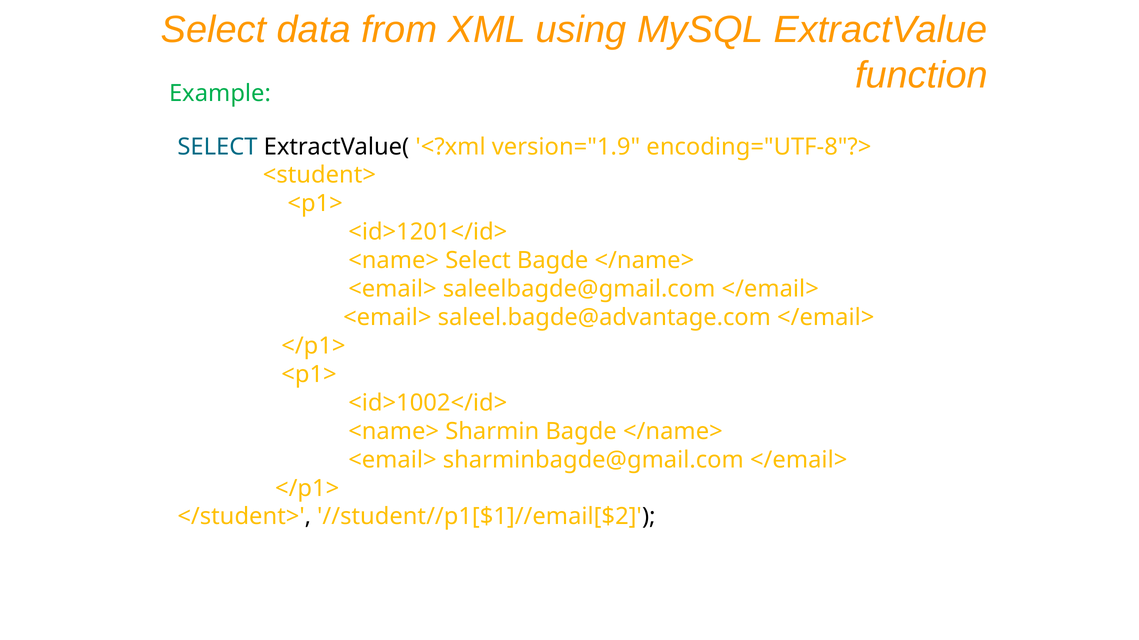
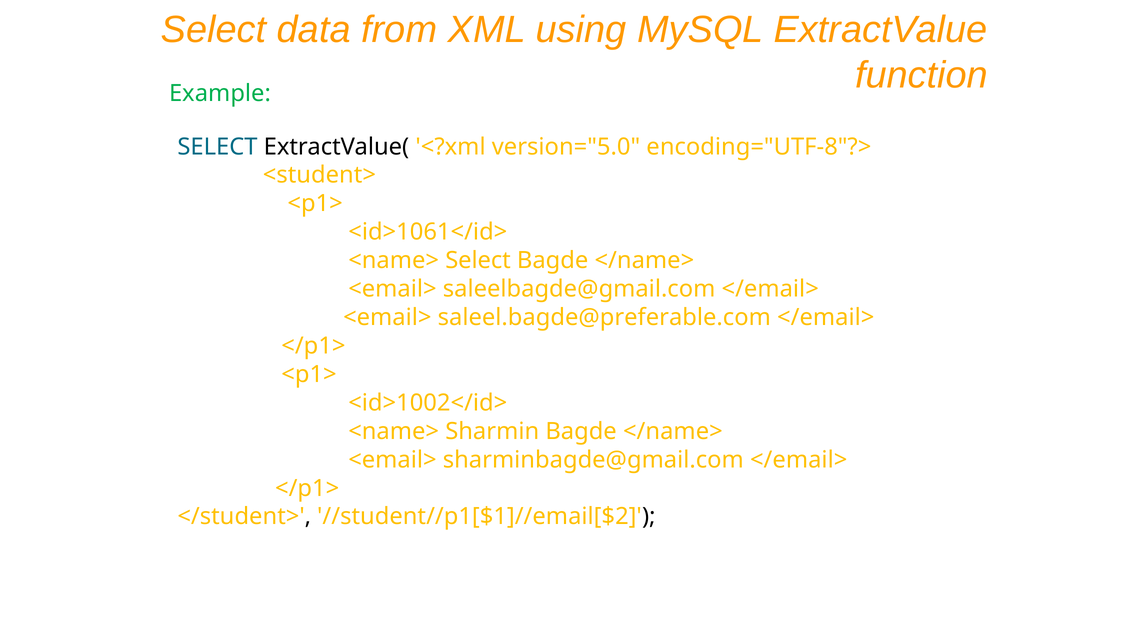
version="1.9: version="1.9 -> version="5.0
<id>1201</id>: <id>1201</id> -> <id>1061</id>
saleel.bagde@advantage.com: saleel.bagde@advantage.com -> saleel.bagde@preferable.com
